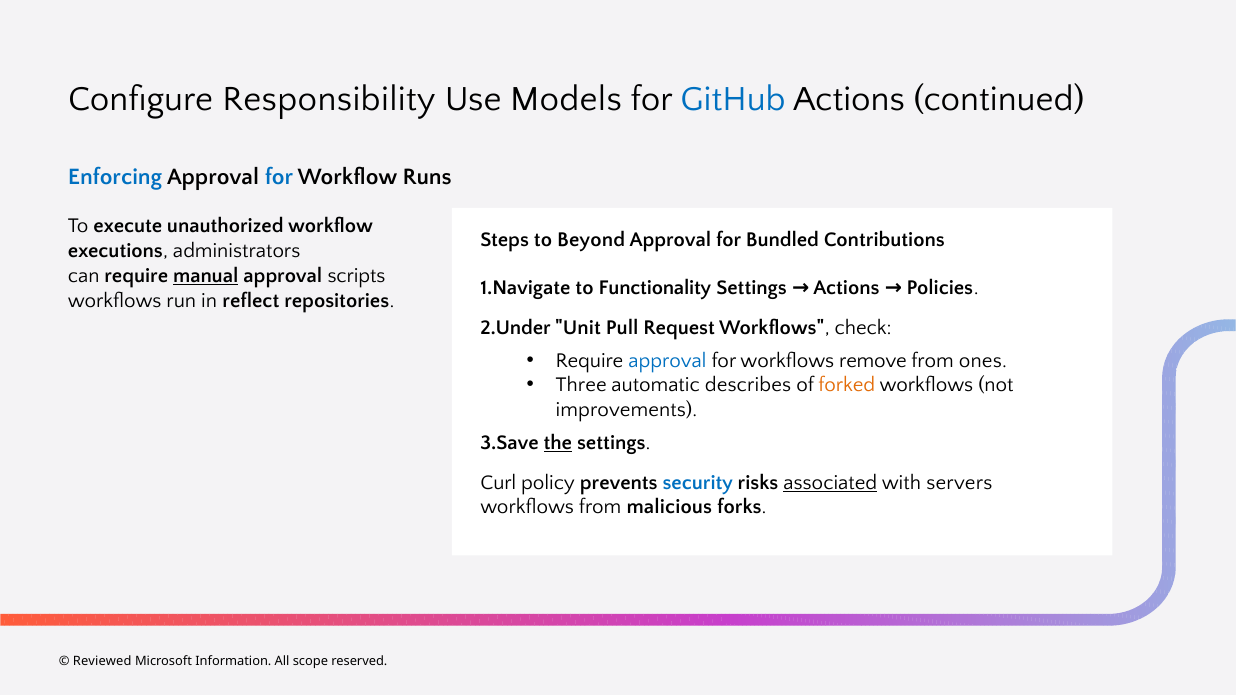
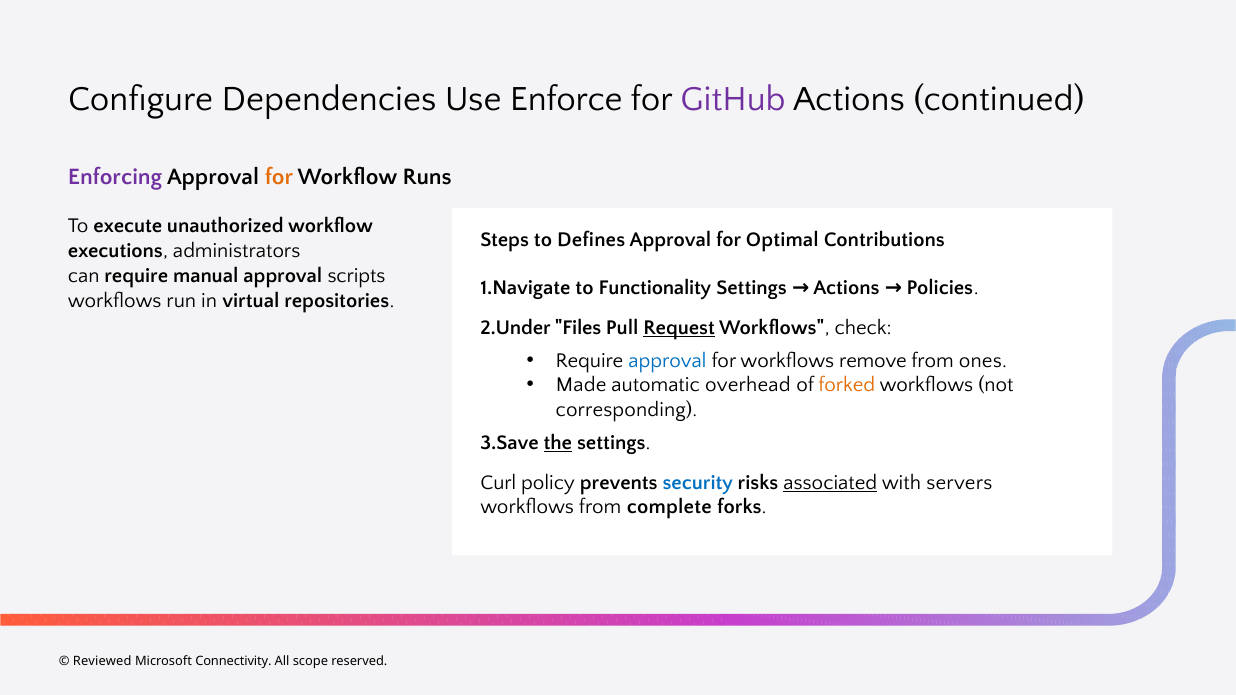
Responsibility: Responsibility -> Dependencies
Models: Models -> Enforce
GitHub colour: blue -> purple
Enforcing colour: blue -> purple
for at (279, 176) colour: blue -> orange
Beyond: Beyond -> Defines
Bundled: Bundled -> Optimal
manual underline: present -> none
reflect: reflect -> virtual
Unit: Unit -> Files
Request underline: none -> present
Three: Three -> Made
describes: describes -> overhead
improvements: improvements -> corresponding
malicious: malicious -> complete
Information: Information -> Connectivity
